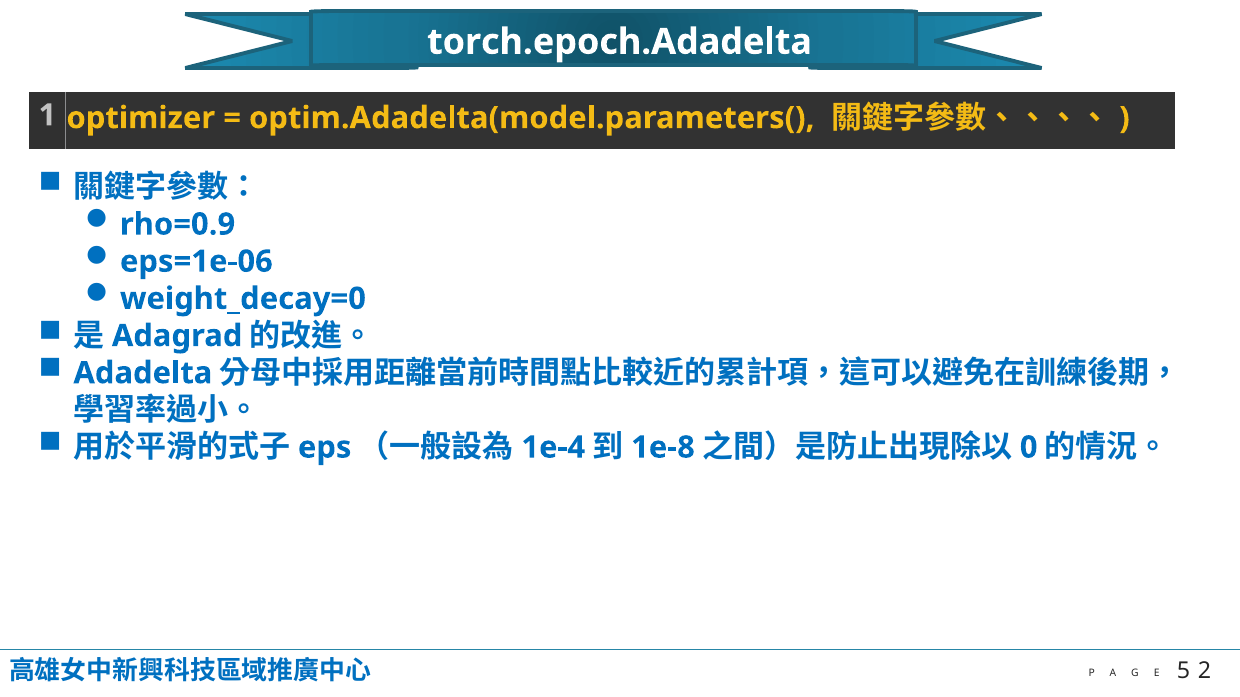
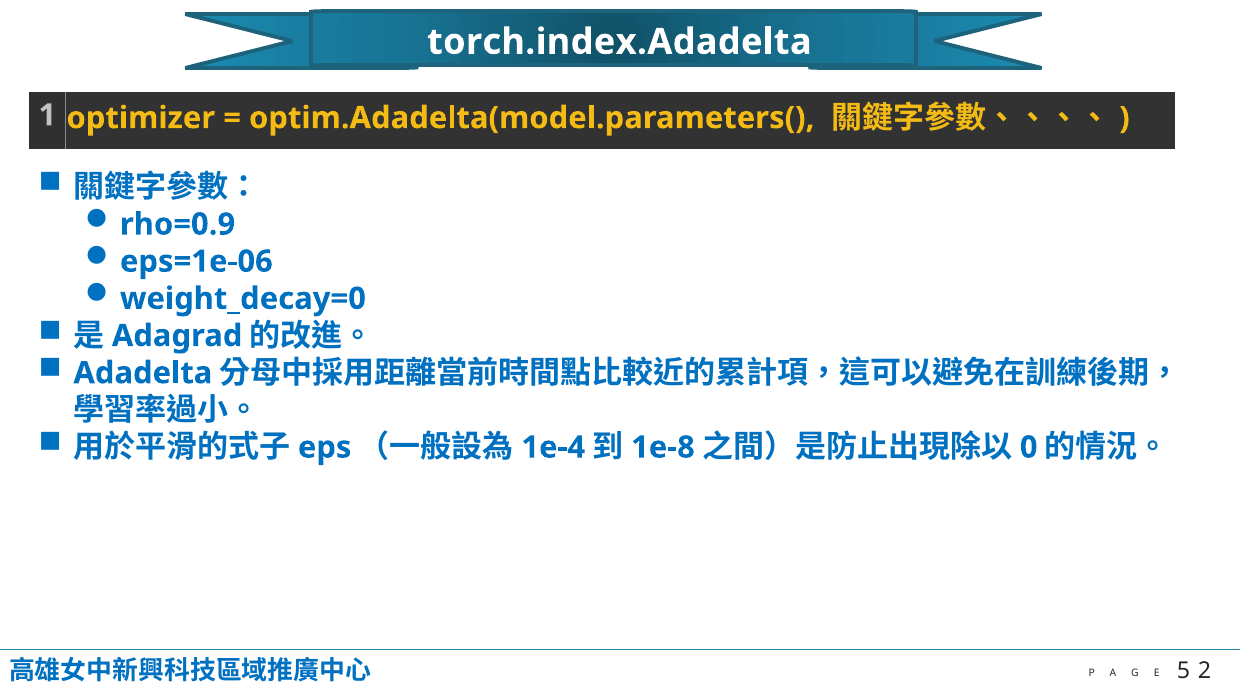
torch.epoch.Adadelta: torch.epoch.Adadelta -> torch.index.Adadelta
